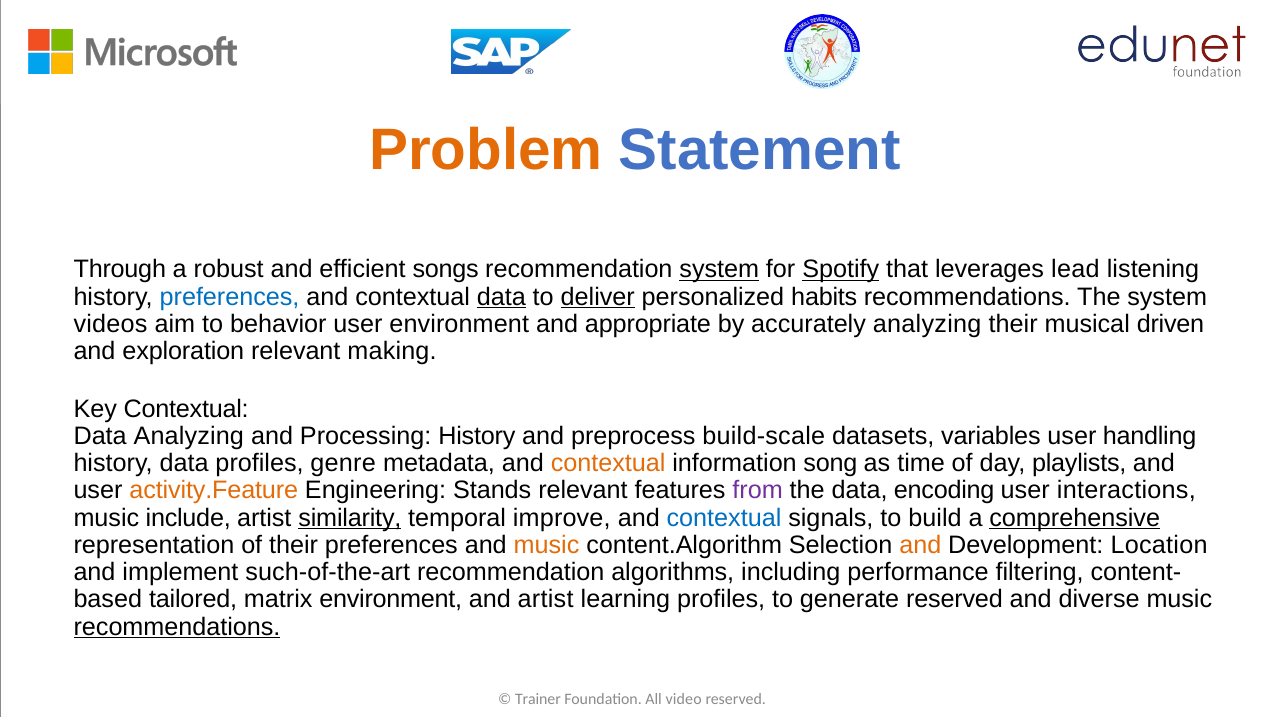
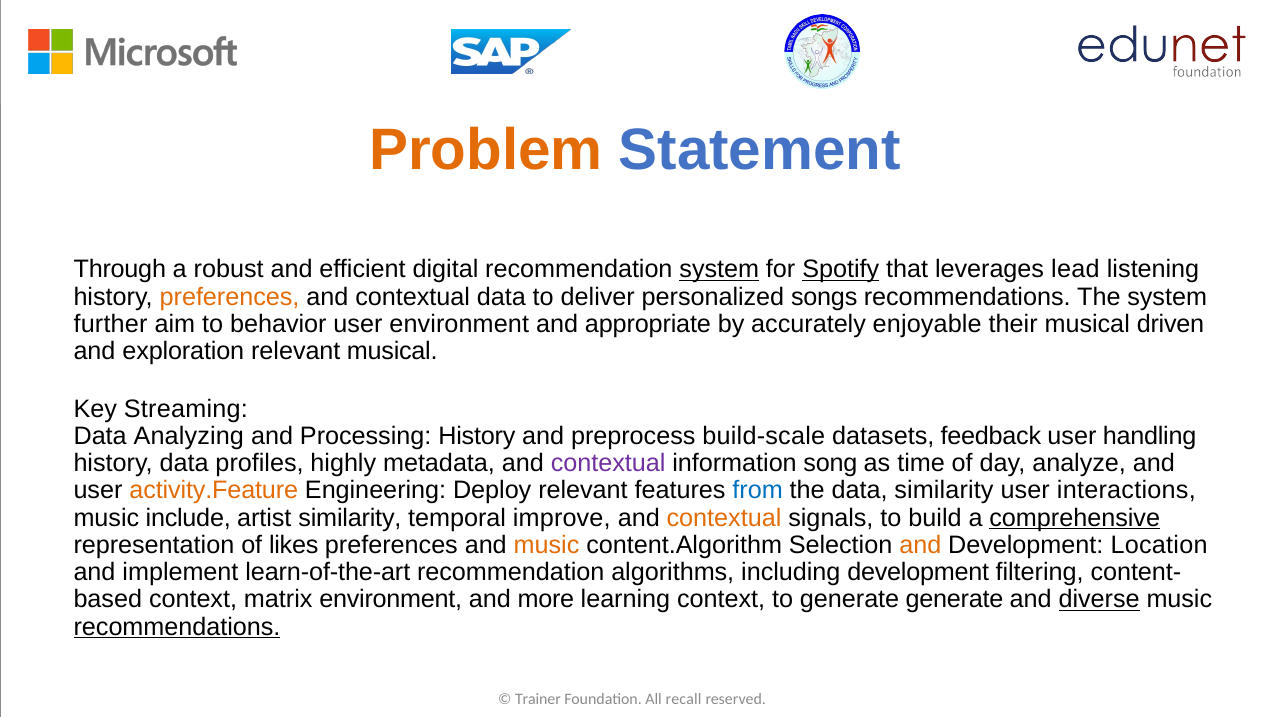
songs: songs -> digital
preferences at (230, 297) colour: blue -> orange
data at (501, 297) underline: present -> none
deliver underline: present -> none
habits: habits -> songs
videos: videos -> further
accurately analyzing: analyzing -> enjoyable
relevant making: making -> musical
Key Contextual: Contextual -> Streaming
variables: variables -> feedback
genre: genre -> highly
contextual at (608, 463) colour: orange -> purple
playlists: playlists -> analyze
Stands: Stands -> Deploy
from colour: purple -> blue
data encoding: encoding -> similarity
similarity at (350, 517) underline: present -> none
contextual at (724, 517) colour: blue -> orange
of their: their -> likes
such-of-the-art: such-of-the-art -> learn-of-the-art
including performance: performance -> development
tailored at (193, 599): tailored -> context
and artist: artist -> more
learning profiles: profiles -> context
generate reserved: reserved -> generate
diverse underline: none -> present
video: video -> recall
